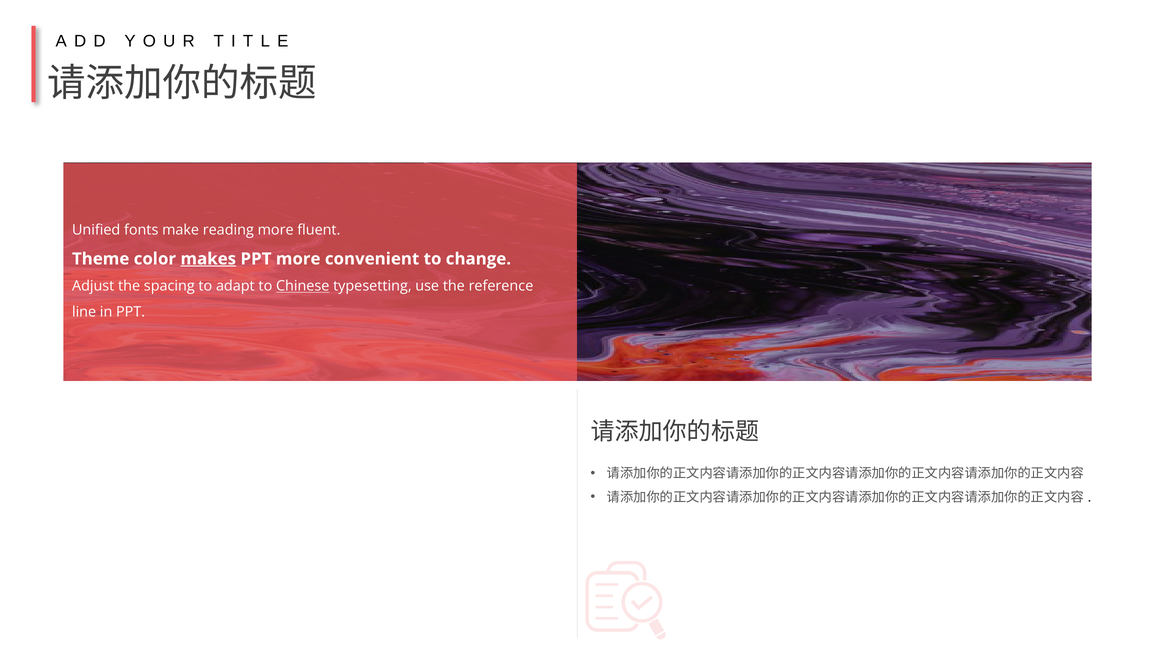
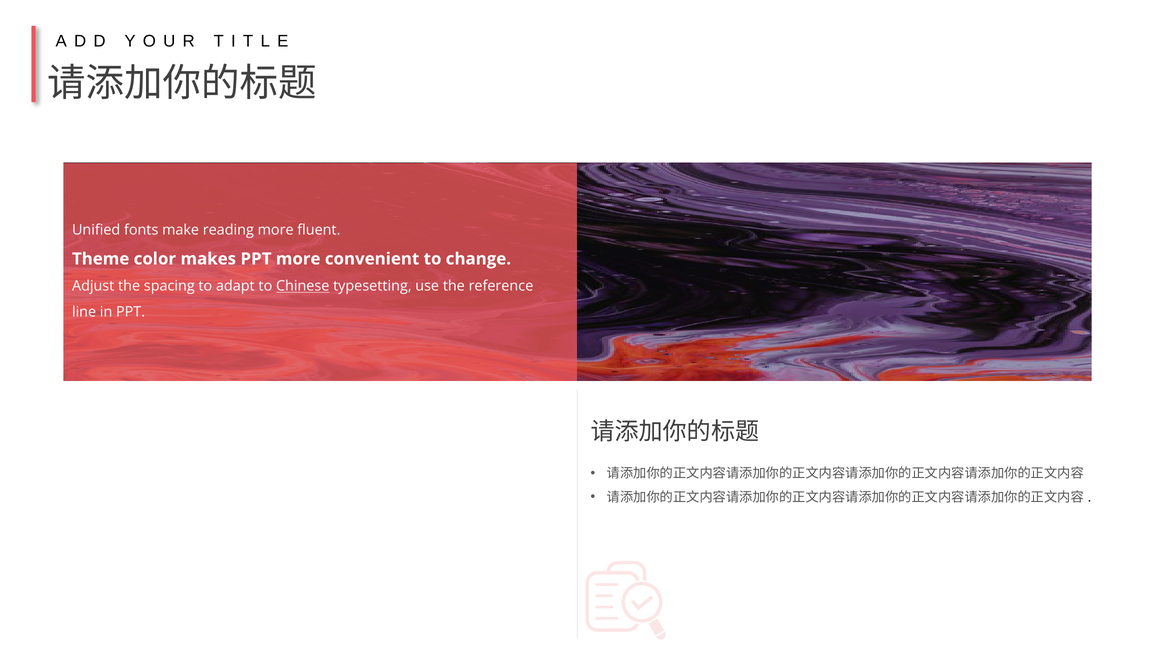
makes underline: present -> none
